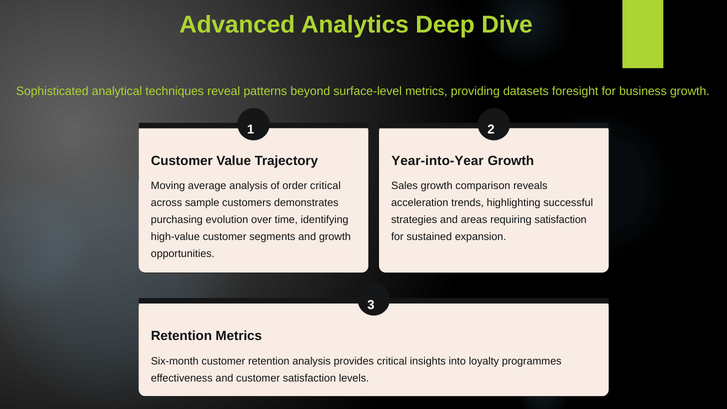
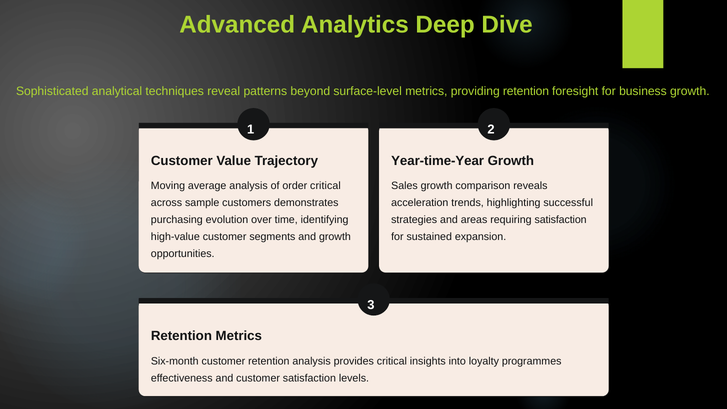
providing datasets: datasets -> retention
Year-into-Year: Year-into-Year -> Year-time-Year
